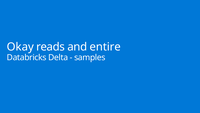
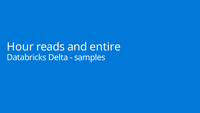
Okay: Okay -> Hour
